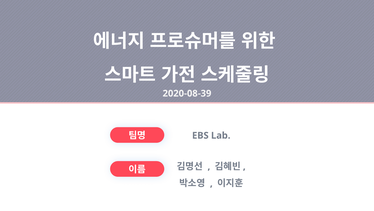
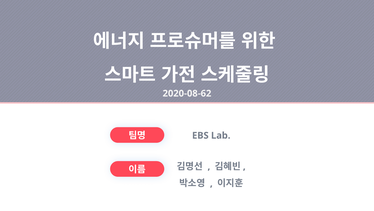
2020-08-39: 2020-08-39 -> 2020-08-62
